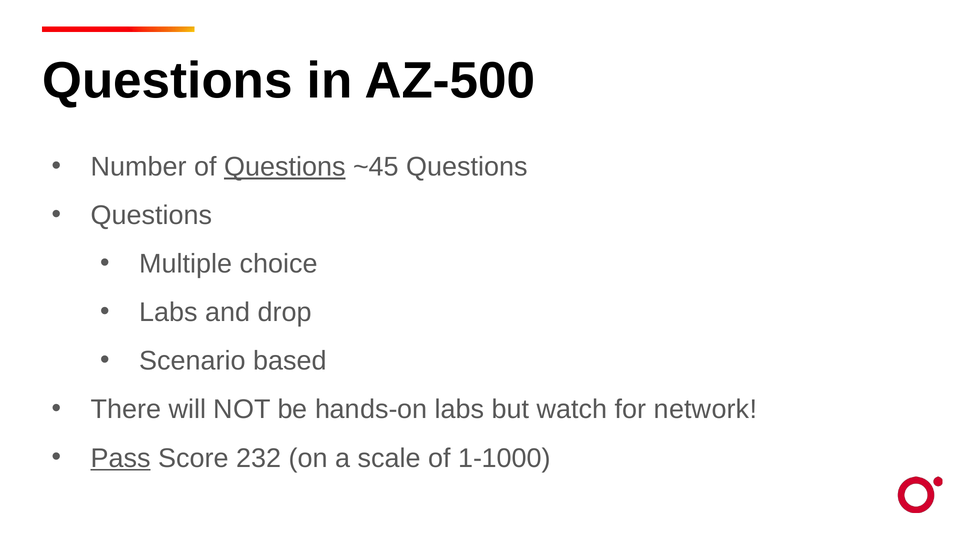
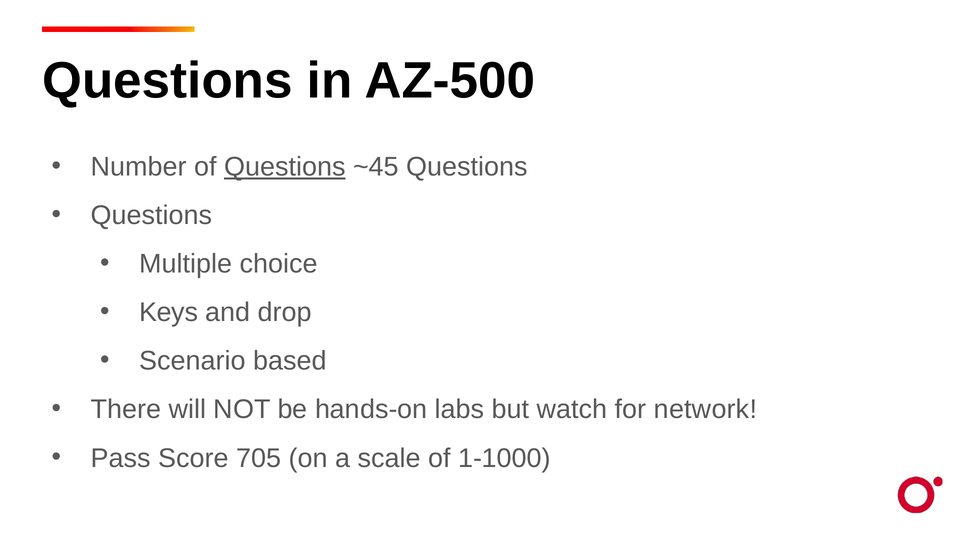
Labs at (168, 312): Labs -> Keys
Pass underline: present -> none
232: 232 -> 705
